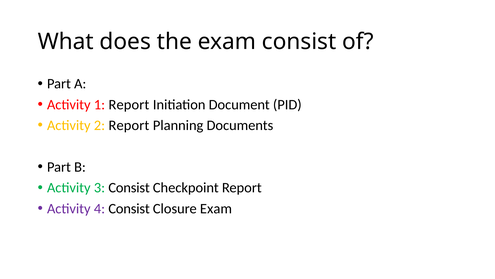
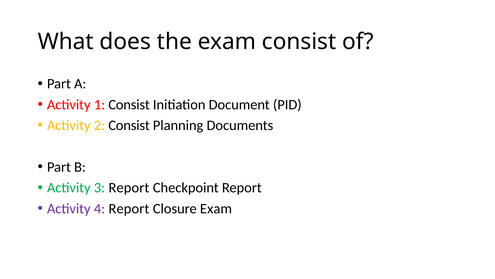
1 Report: Report -> Consist
2 Report: Report -> Consist
3 Consist: Consist -> Report
4 Consist: Consist -> Report
